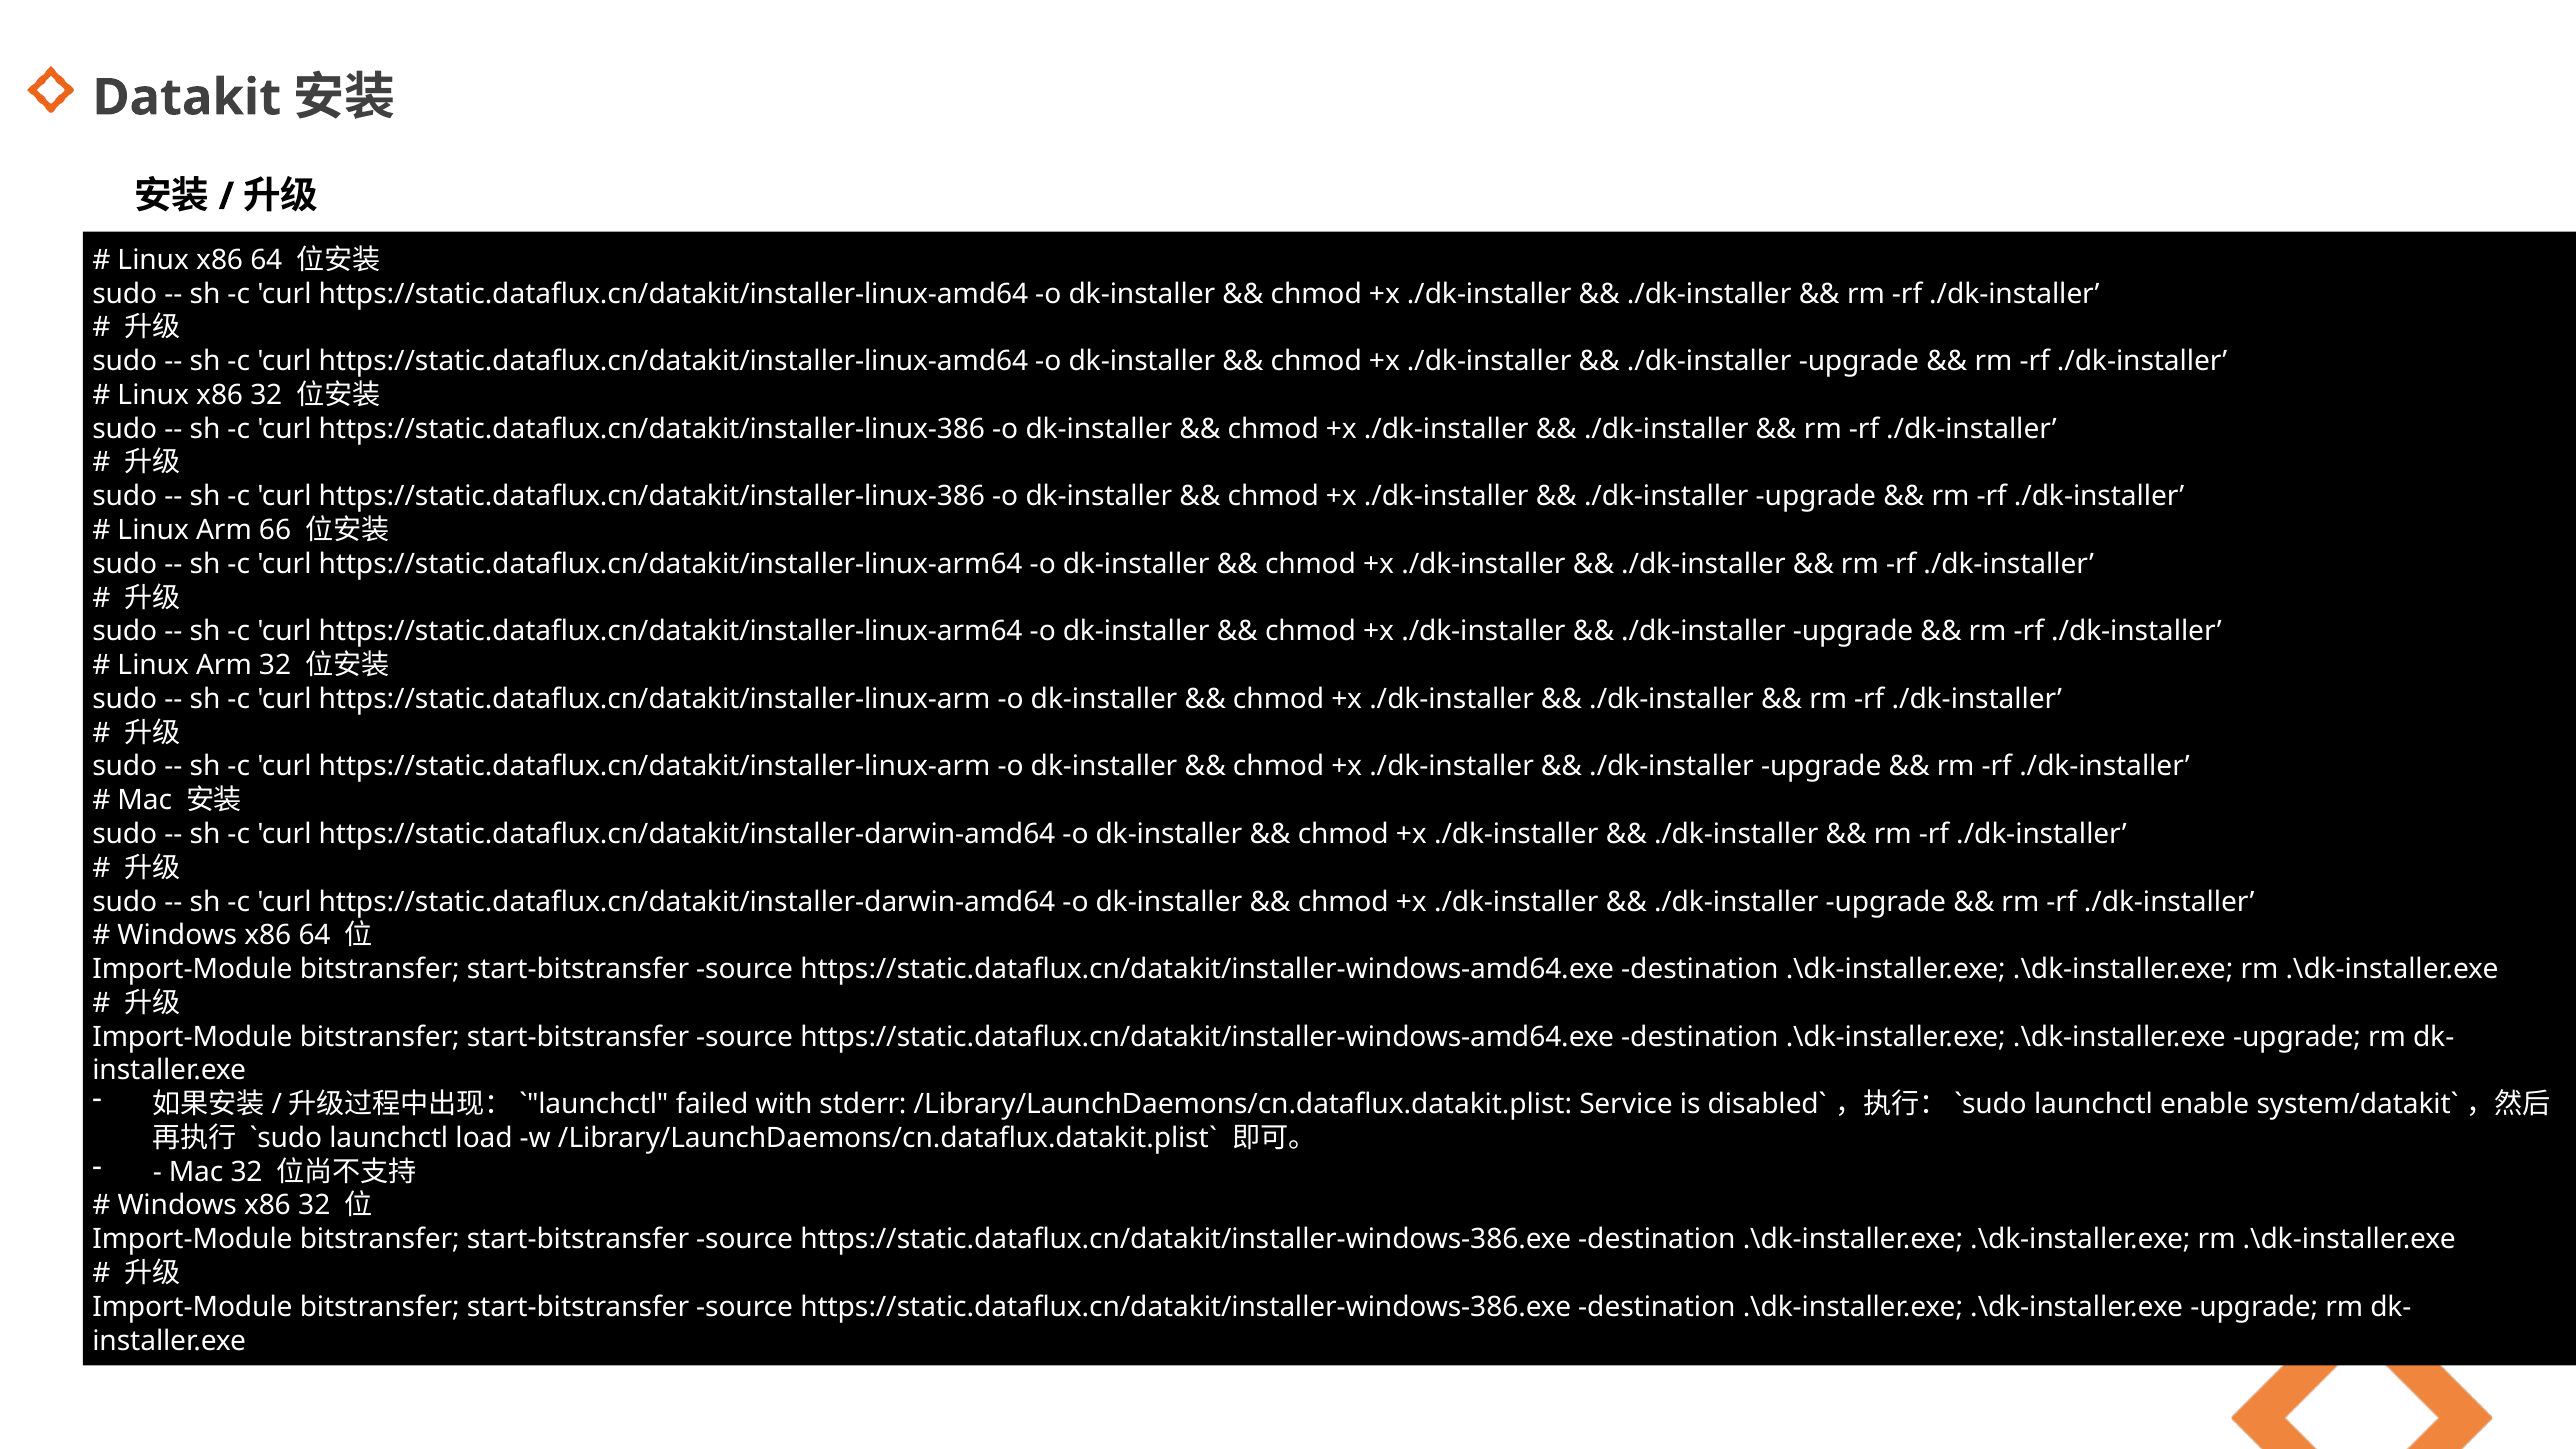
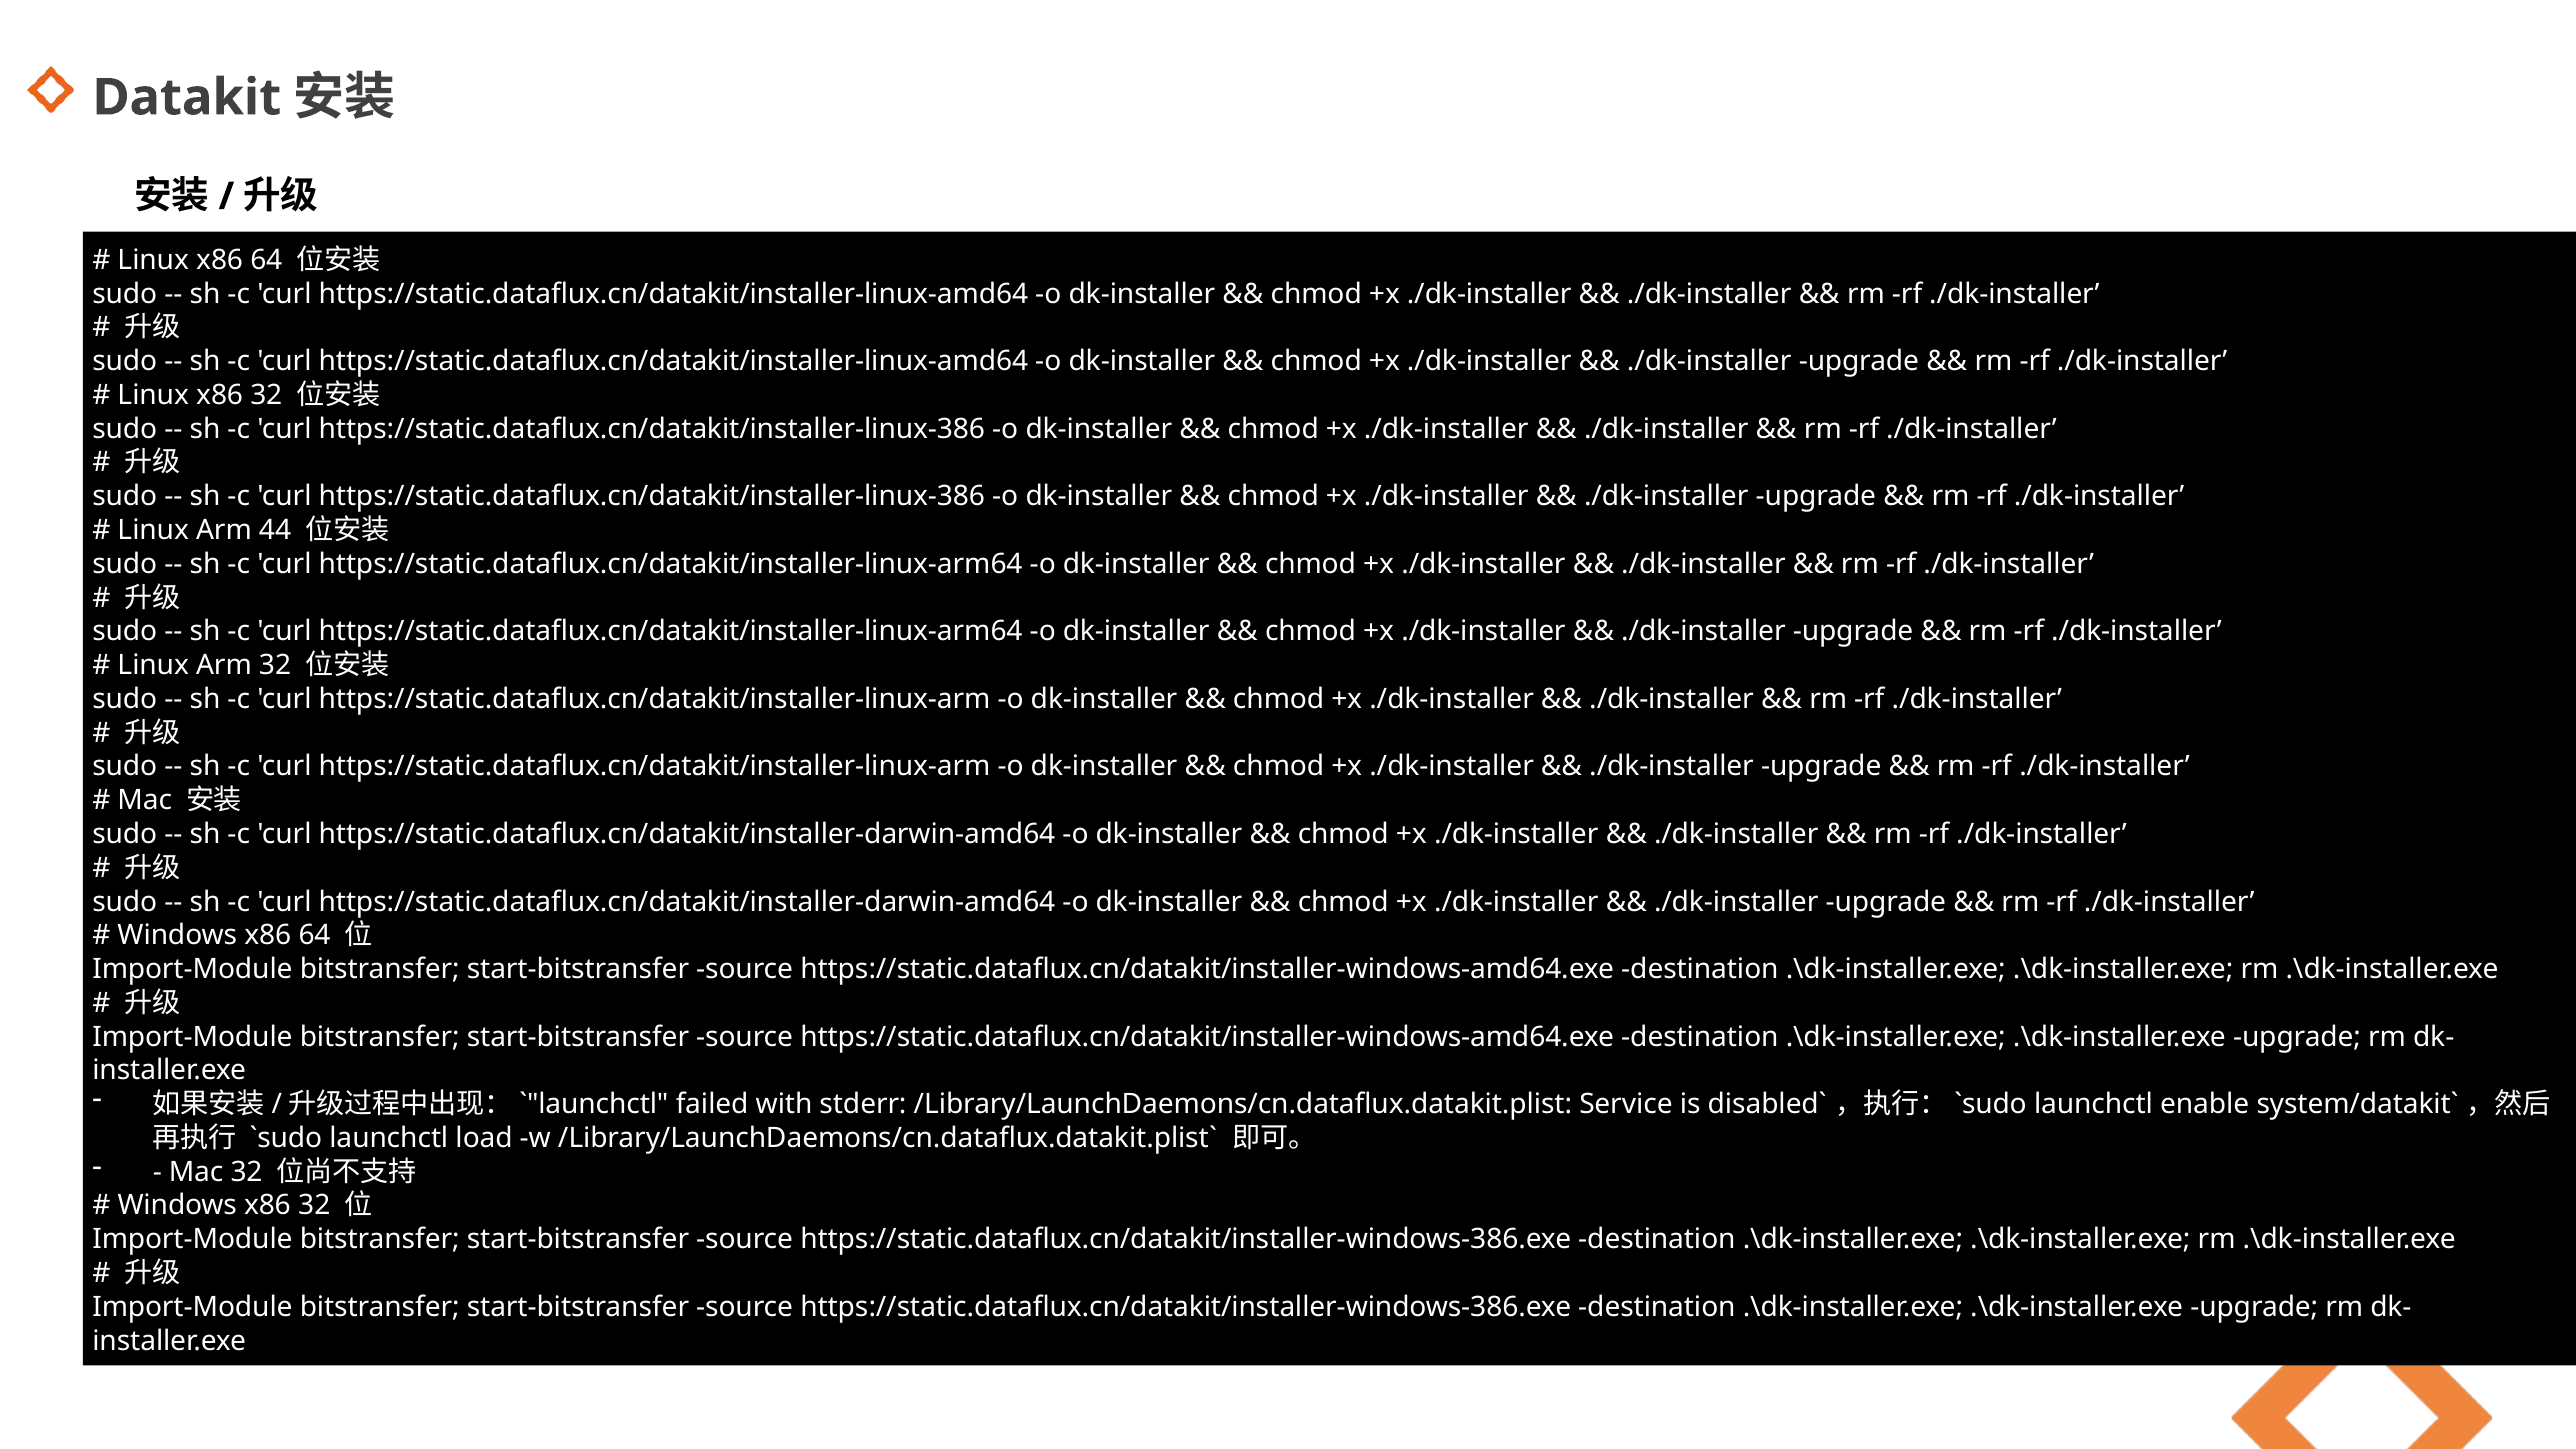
66: 66 -> 44
